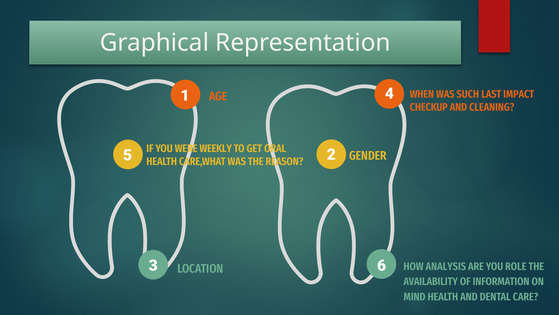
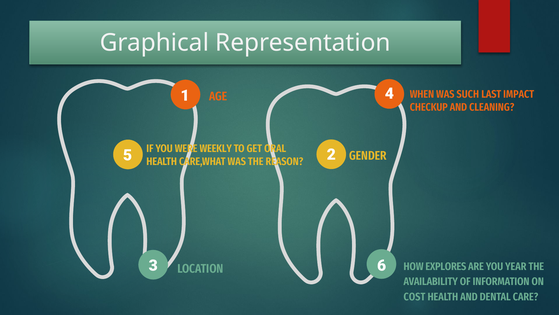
ANALYSIS: ANALYSIS -> EXPLORES
ROLE: ROLE -> YEAR
MIND: MIND -> COST
